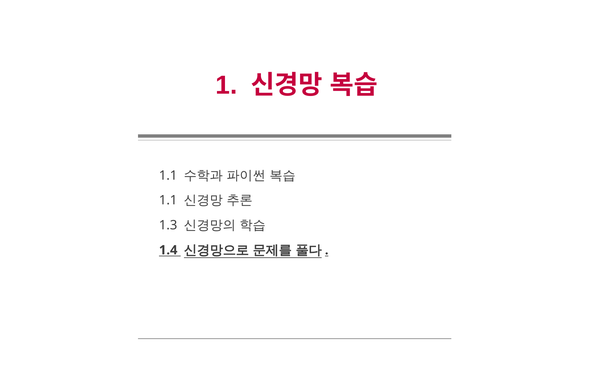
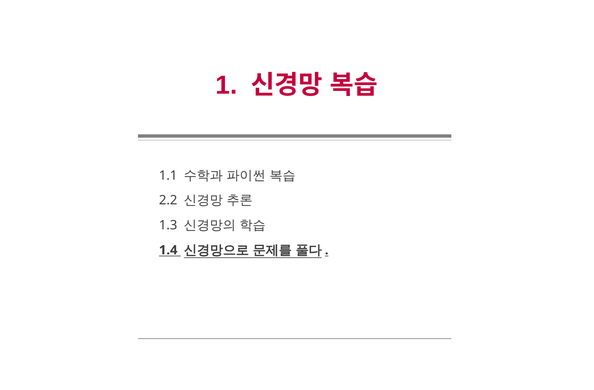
1.1 at (168, 200): 1.1 -> 2.2
